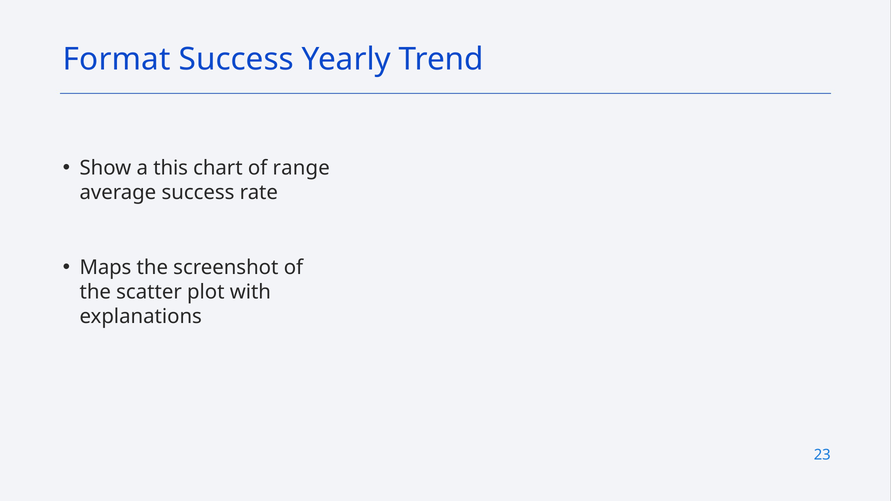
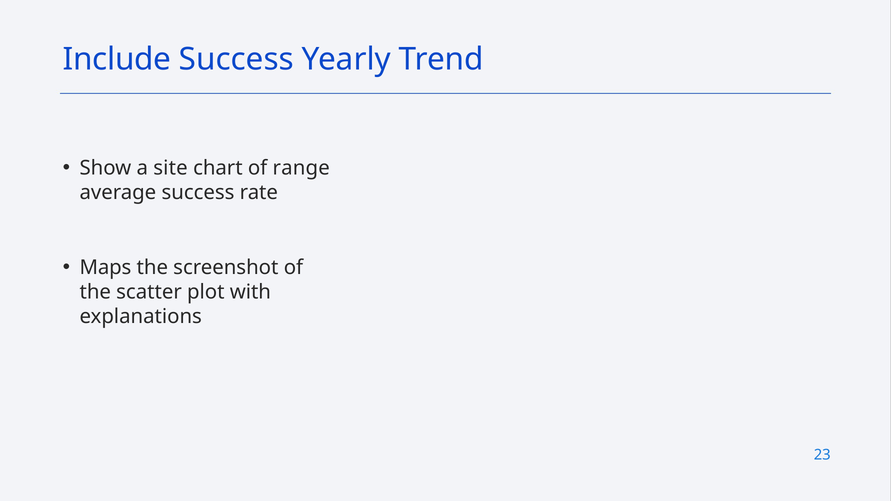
Format: Format -> Include
this: this -> site
